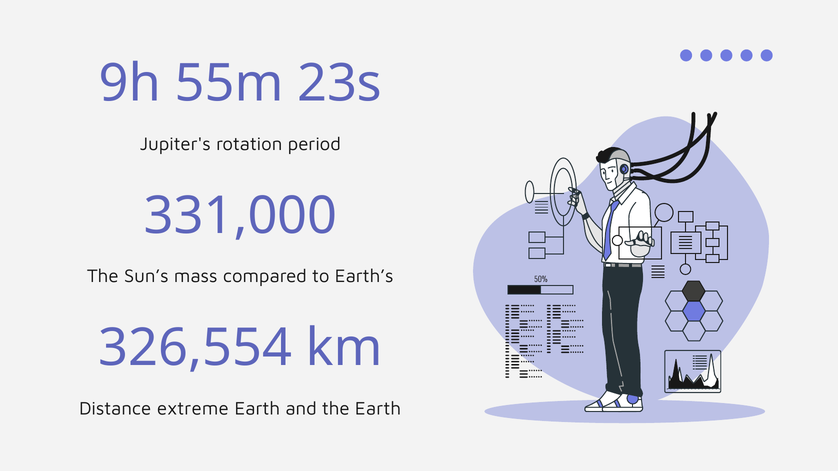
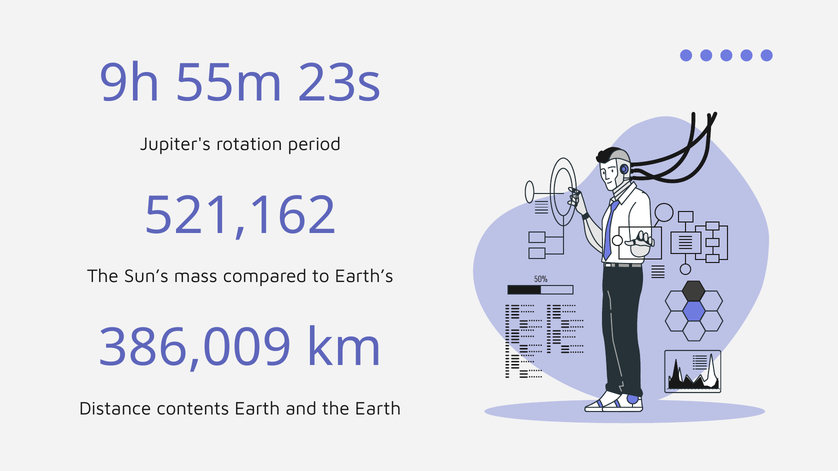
331,000: 331,000 -> 521,162
326,554: 326,554 -> 386,009
extreme: extreme -> contents
